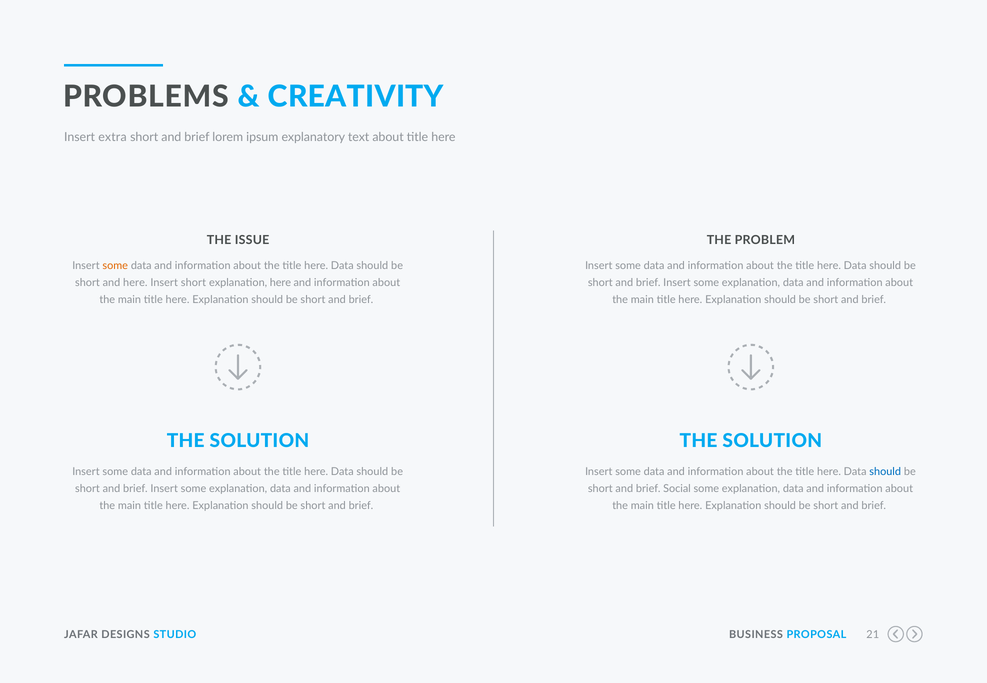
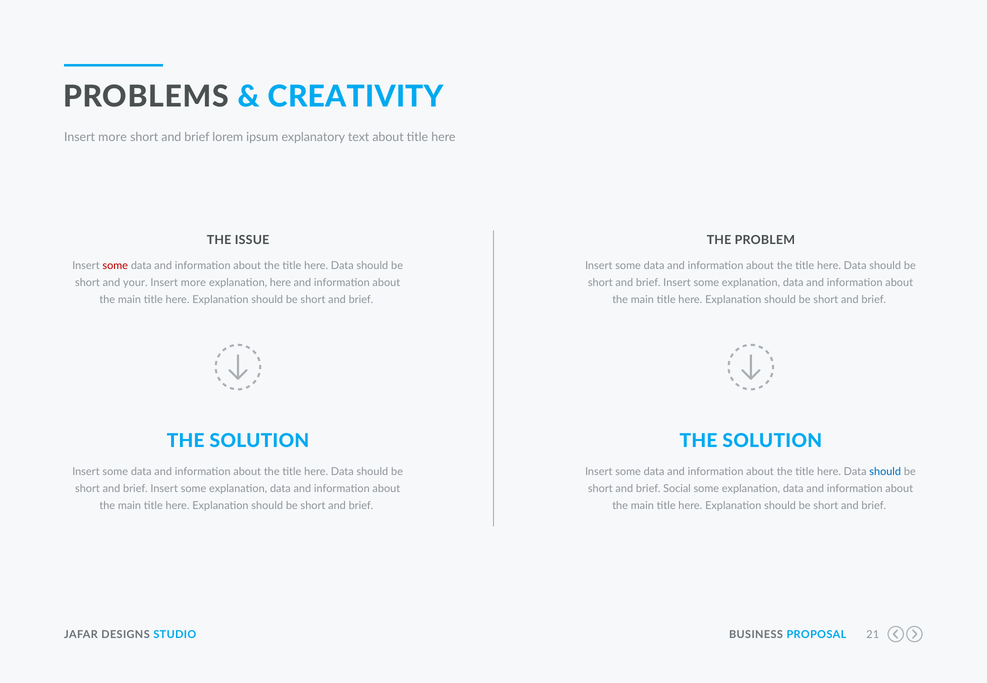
extra at (112, 137): extra -> more
some at (115, 266) colour: orange -> red
and here: here -> your
short at (193, 283): short -> more
